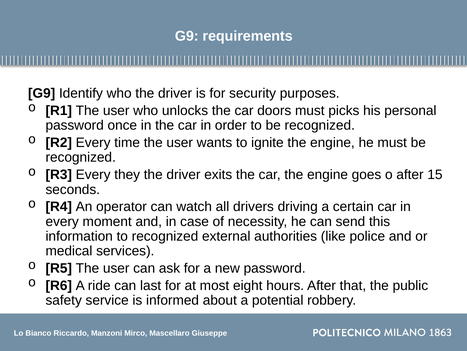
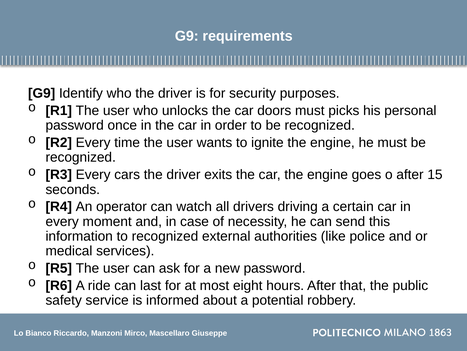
they: they -> cars
